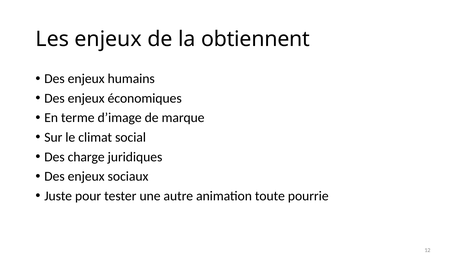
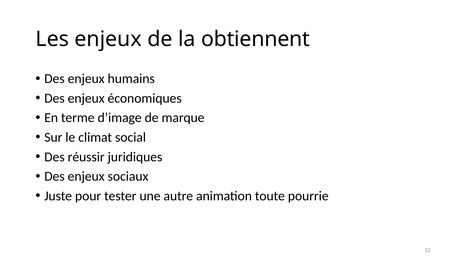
charge: charge -> réussir
